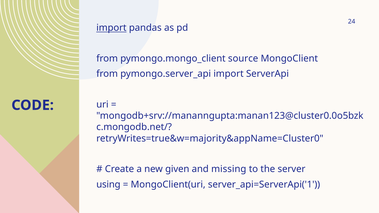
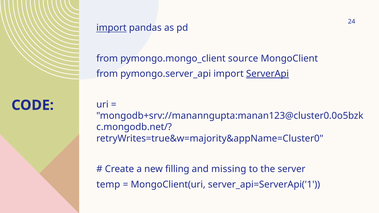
ServerApi underline: none -> present
given: given -> filling
using: using -> temp
